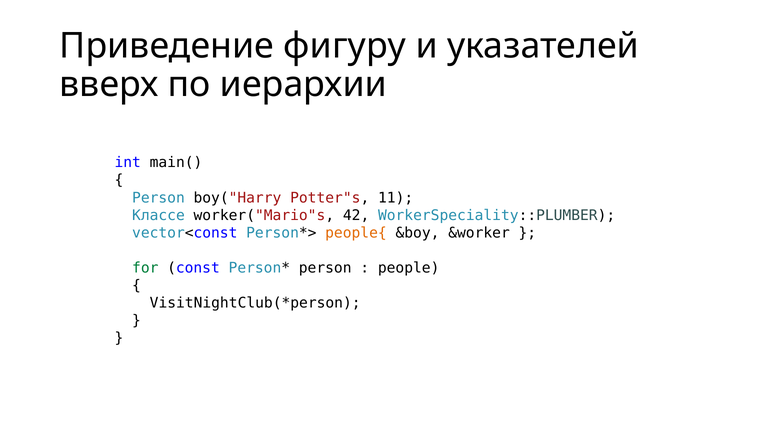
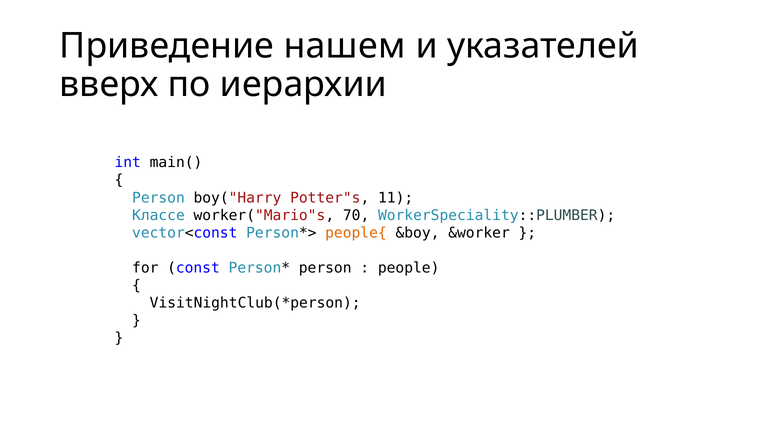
фигуру: фигуру -> нашем
42: 42 -> 70
for colour: green -> black
